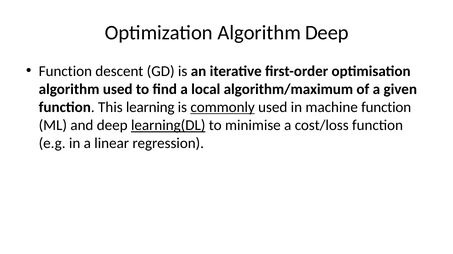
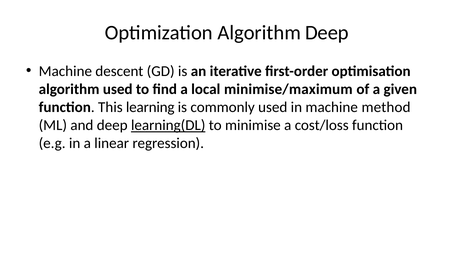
Function at (65, 71): Function -> Machine
algorithm/maximum: algorithm/maximum -> minimise/maximum
commonly underline: present -> none
machine function: function -> method
